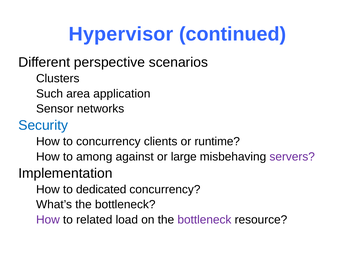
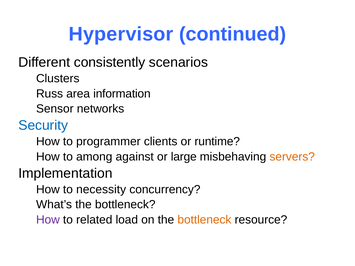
perspective: perspective -> consistently
Such: Such -> Russ
application: application -> information
to concurrency: concurrency -> programmer
servers colour: purple -> orange
dedicated: dedicated -> necessity
bottleneck at (204, 220) colour: purple -> orange
